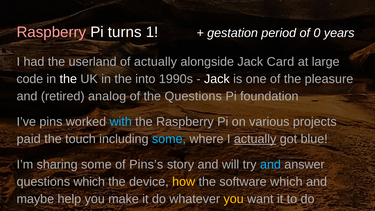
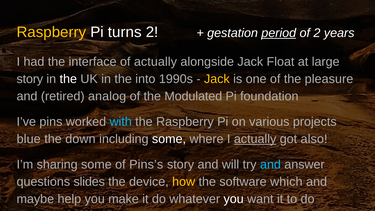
Raspberry at (51, 32) colour: pink -> yellow
turns 1: 1 -> 2
period underline: none -> present
of 0: 0 -> 2
userland: userland -> interface
Card: Card -> Float
code at (30, 79): code -> story
Jack at (217, 79) colour: white -> yellow
the Questions: Questions -> Modulated
paid: paid -> blue
touch: touch -> down
some at (169, 139) colour: light blue -> white
blue: blue -> also
questions which: which -> slides
you at (234, 199) colour: yellow -> white
